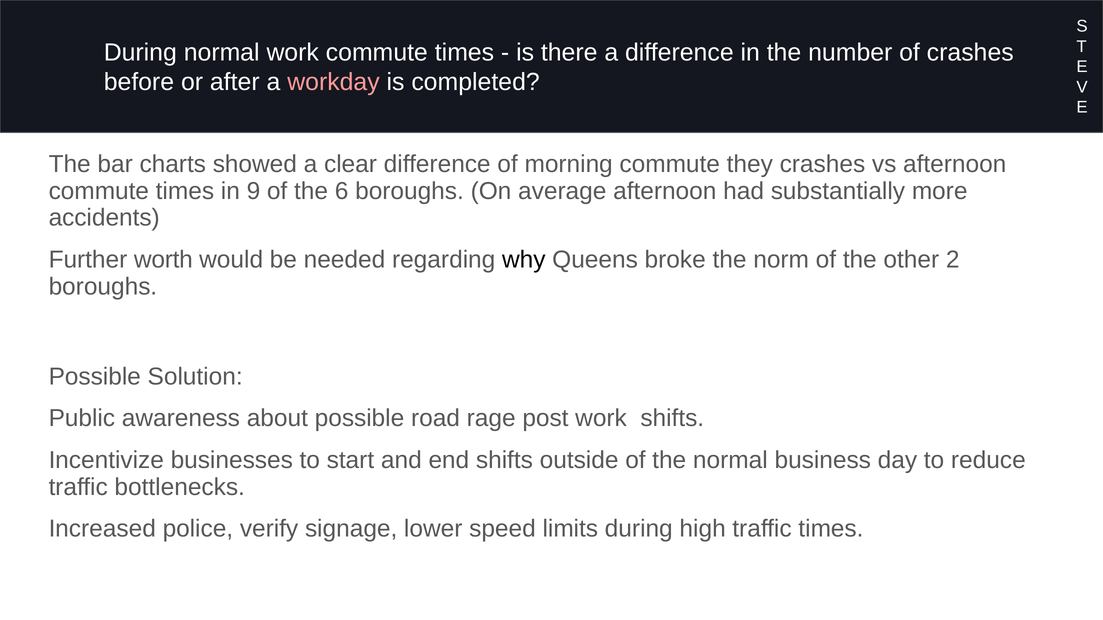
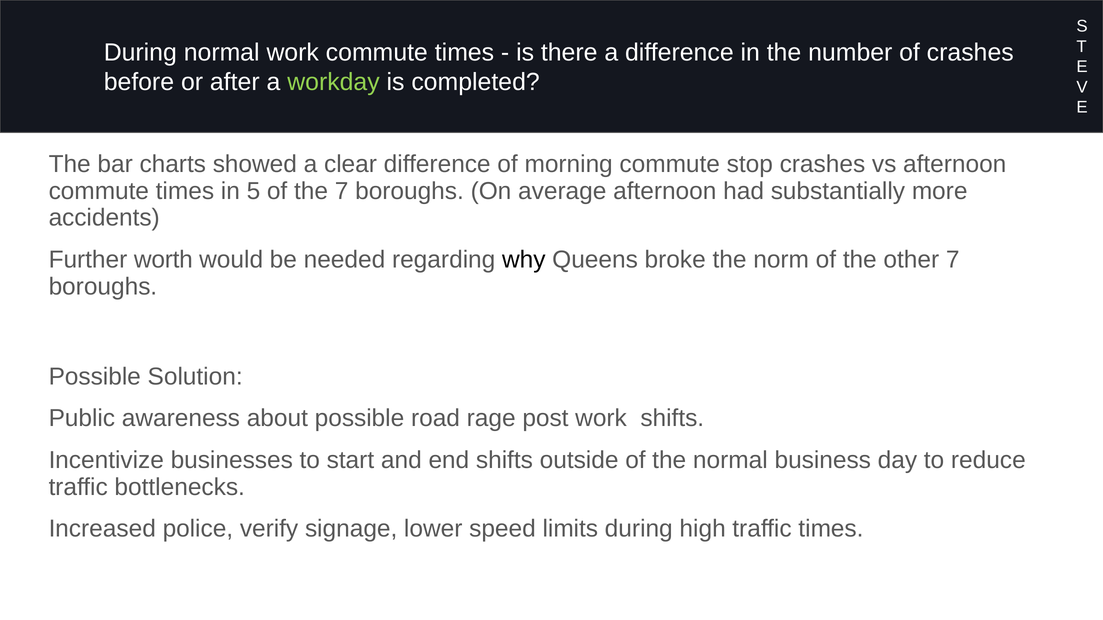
workday colour: pink -> light green
they: they -> stop
9: 9 -> 5
the 6: 6 -> 7
other 2: 2 -> 7
